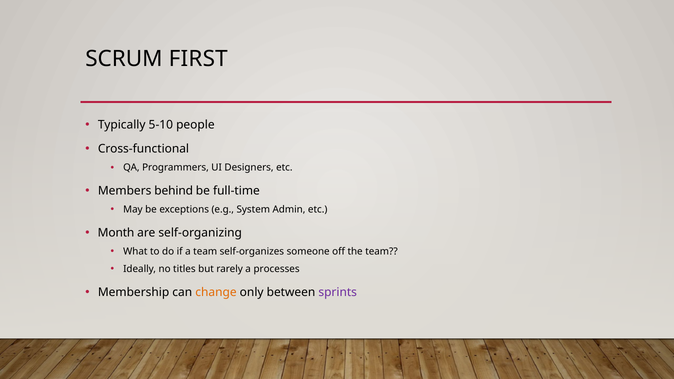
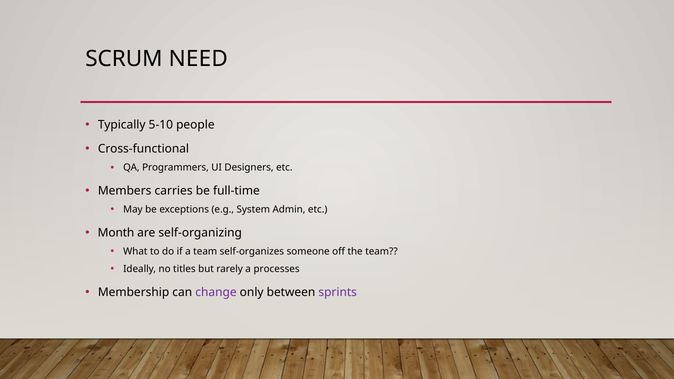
FIRST: FIRST -> NEED
behind: behind -> carries
change colour: orange -> purple
